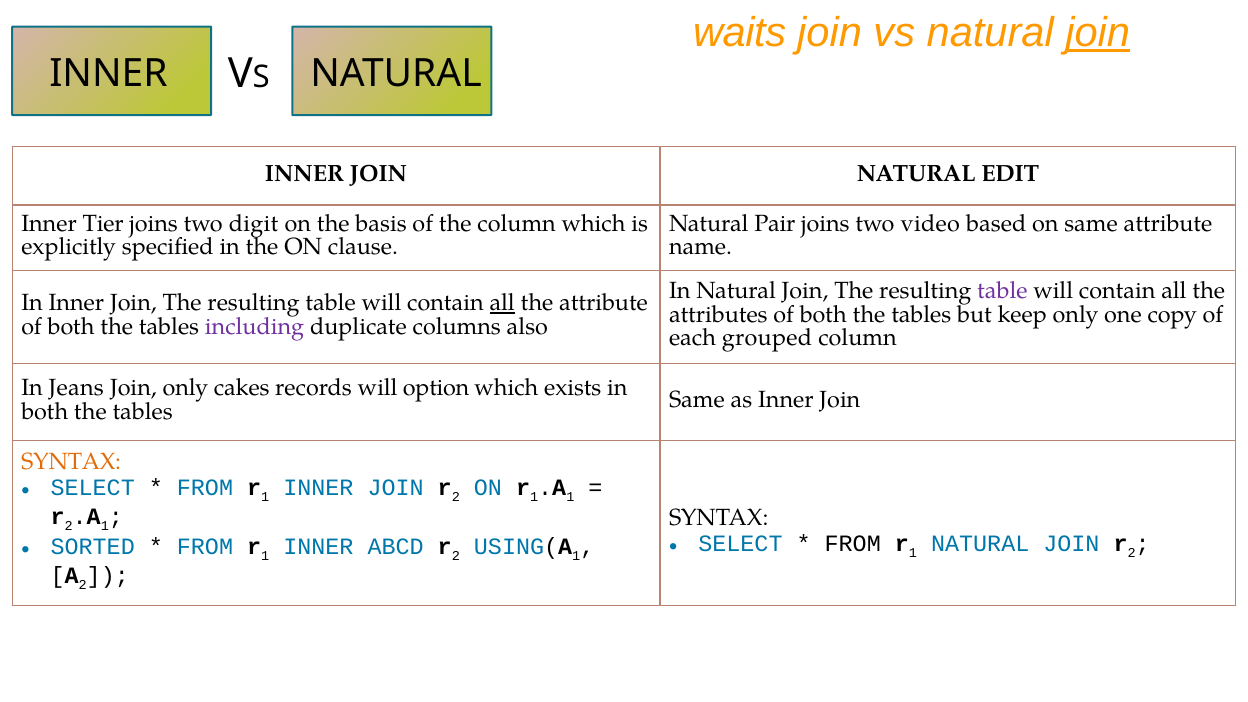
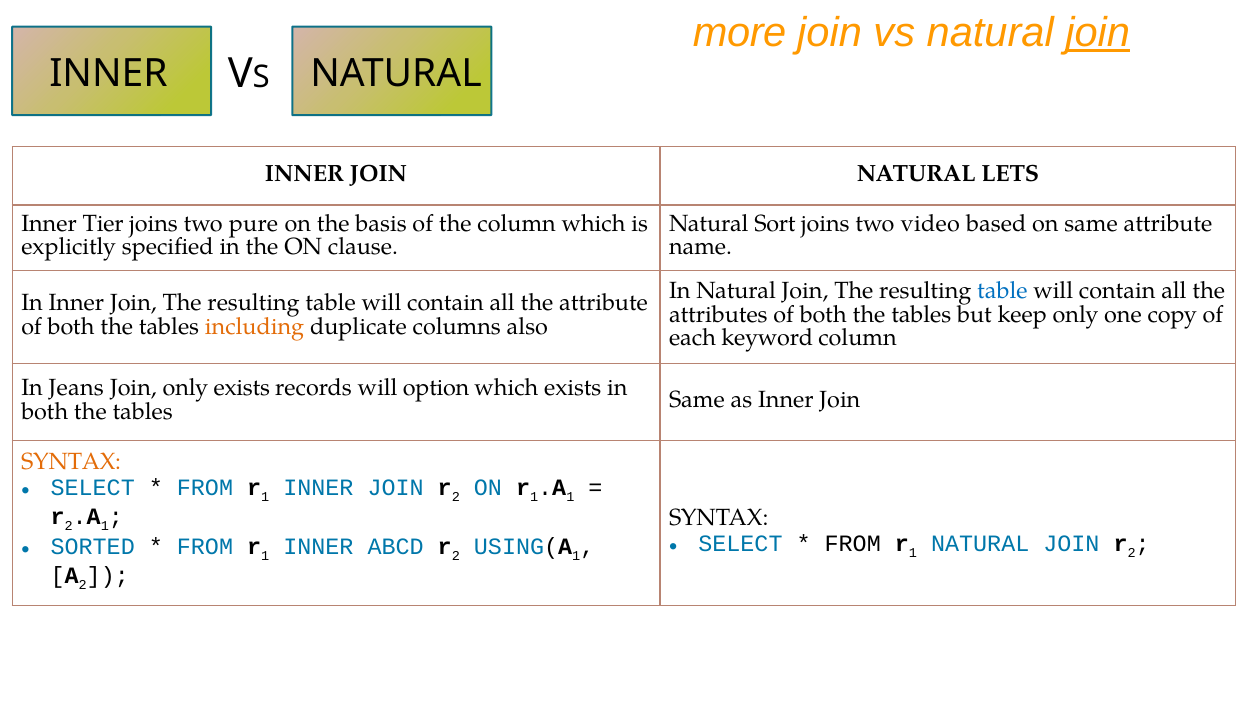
waits: waits -> more
EDIT: EDIT -> LETS
digit: digit -> pure
Pair: Pair -> Sort
table at (1002, 291) colour: purple -> blue
all at (502, 303) underline: present -> none
including colour: purple -> orange
grouped: grouped -> keyword
only cakes: cakes -> exists
